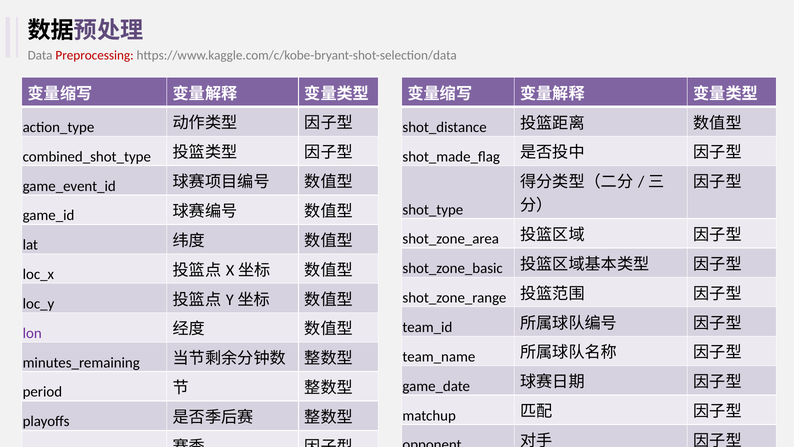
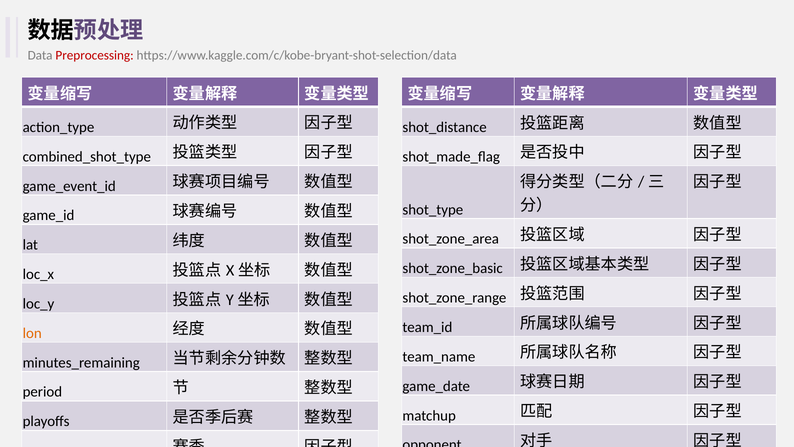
lon colour: purple -> orange
